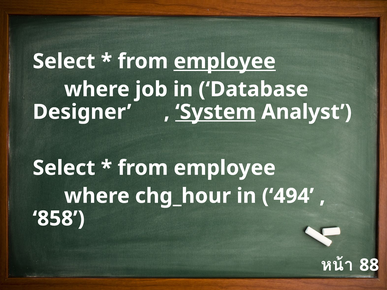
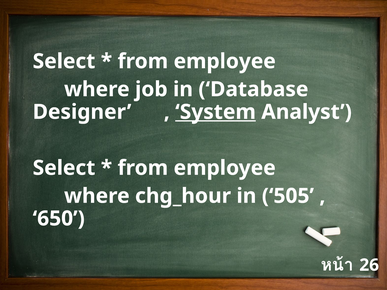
employee at (225, 61) underline: present -> none
494: 494 -> 505
858: 858 -> 650
88: 88 -> 26
